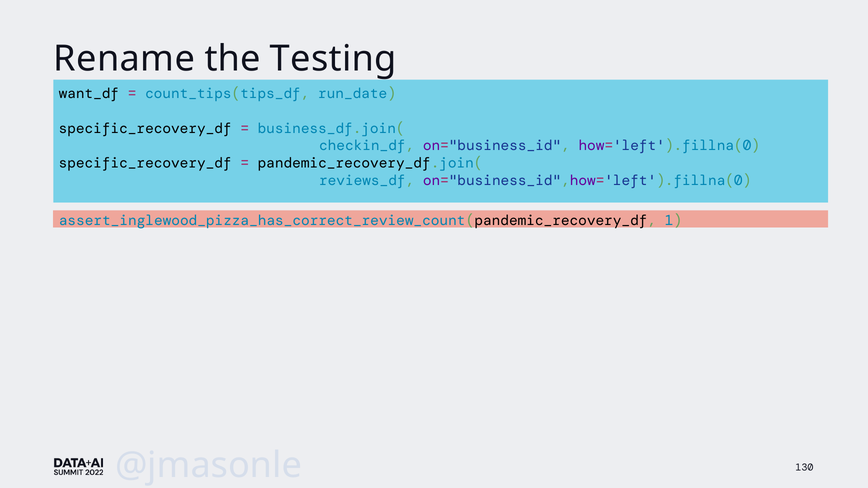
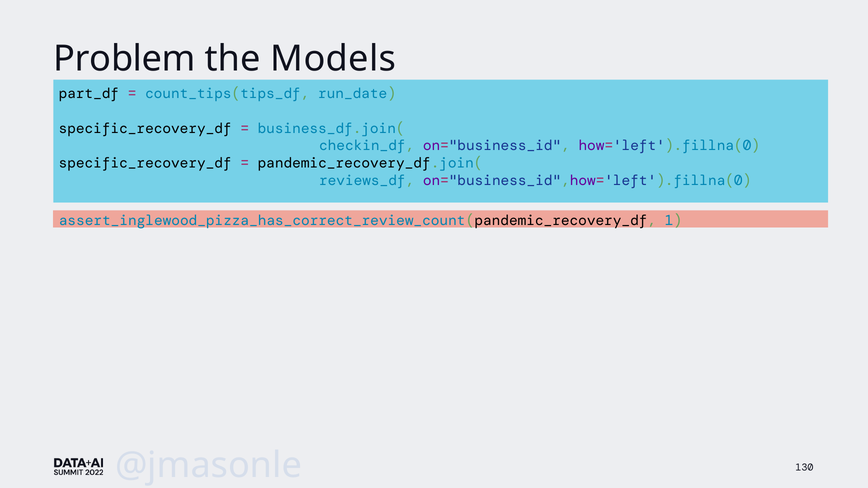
Rename: Rename -> Problem
Testing: Testing -> Models
want_df: want_df -> part_df
